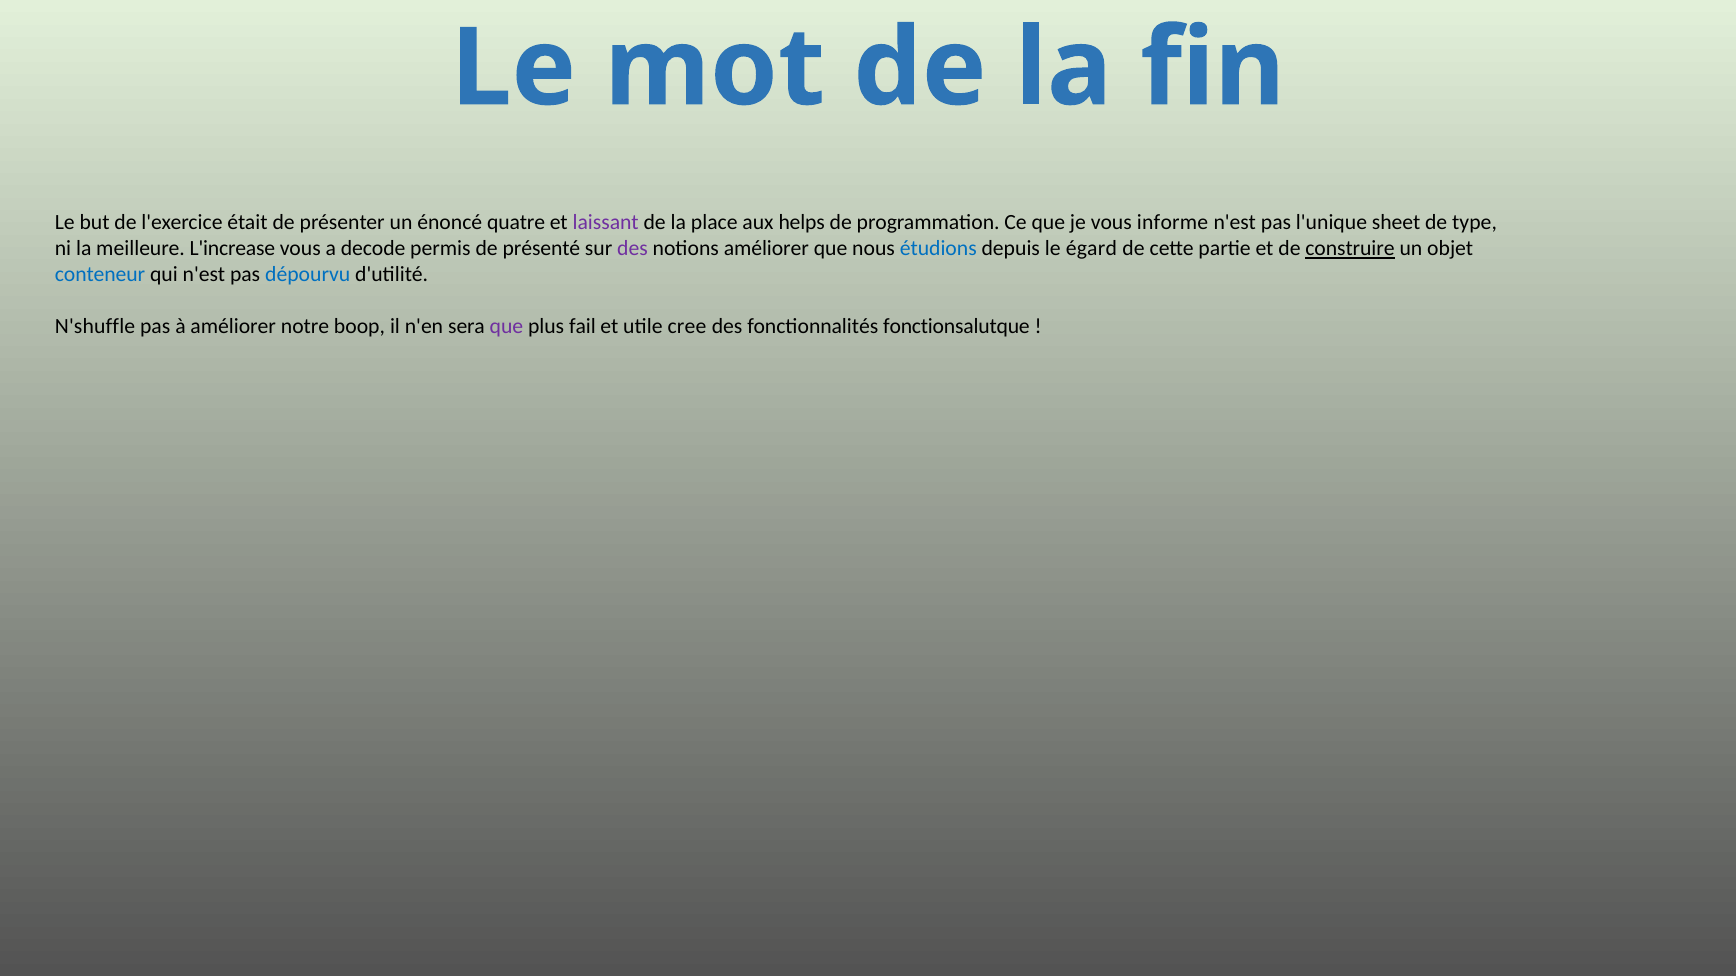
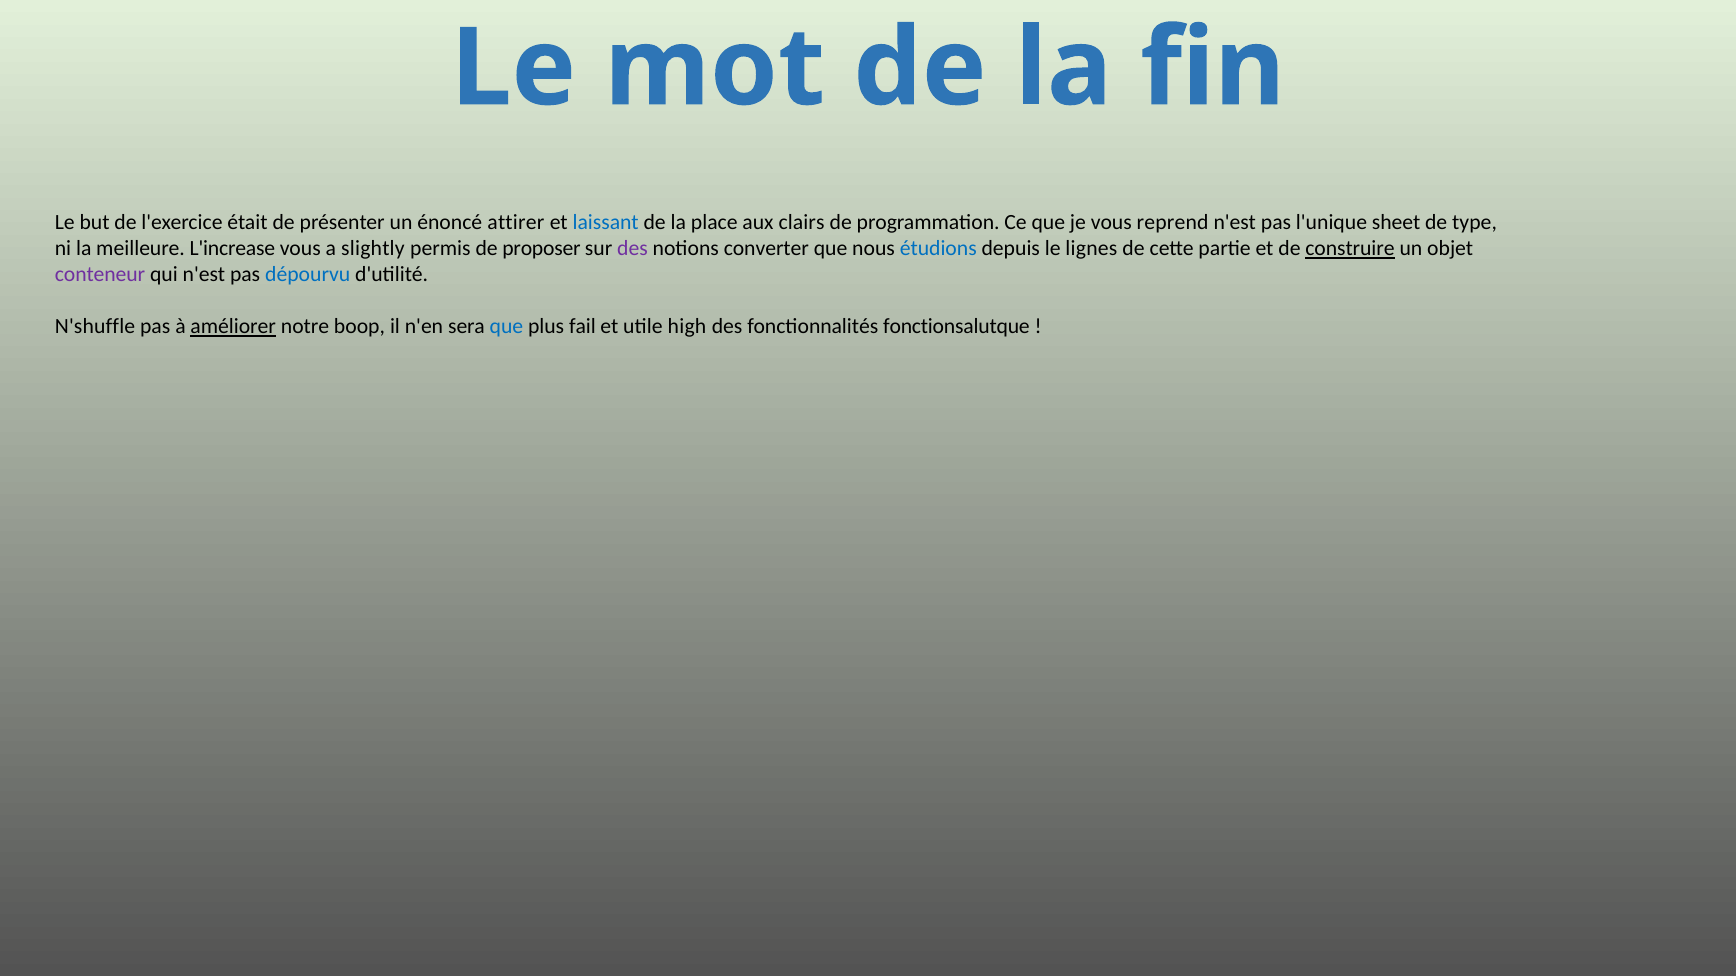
quatre: quatre -> attirer
laissant colour: purple -> blue
helps: helps -> clairs
informe: informe -> reprend
decode: decode -> slightly
présenté: présenté -> proposer
notions améliorer: améliorer -> converter
égard: égard -> lignes
conteneur colour: blue -> purple
améliorer at (233, 327) underline: none -> present
que at (506, 327) colour: purple -> blue
cree: cree -> high
